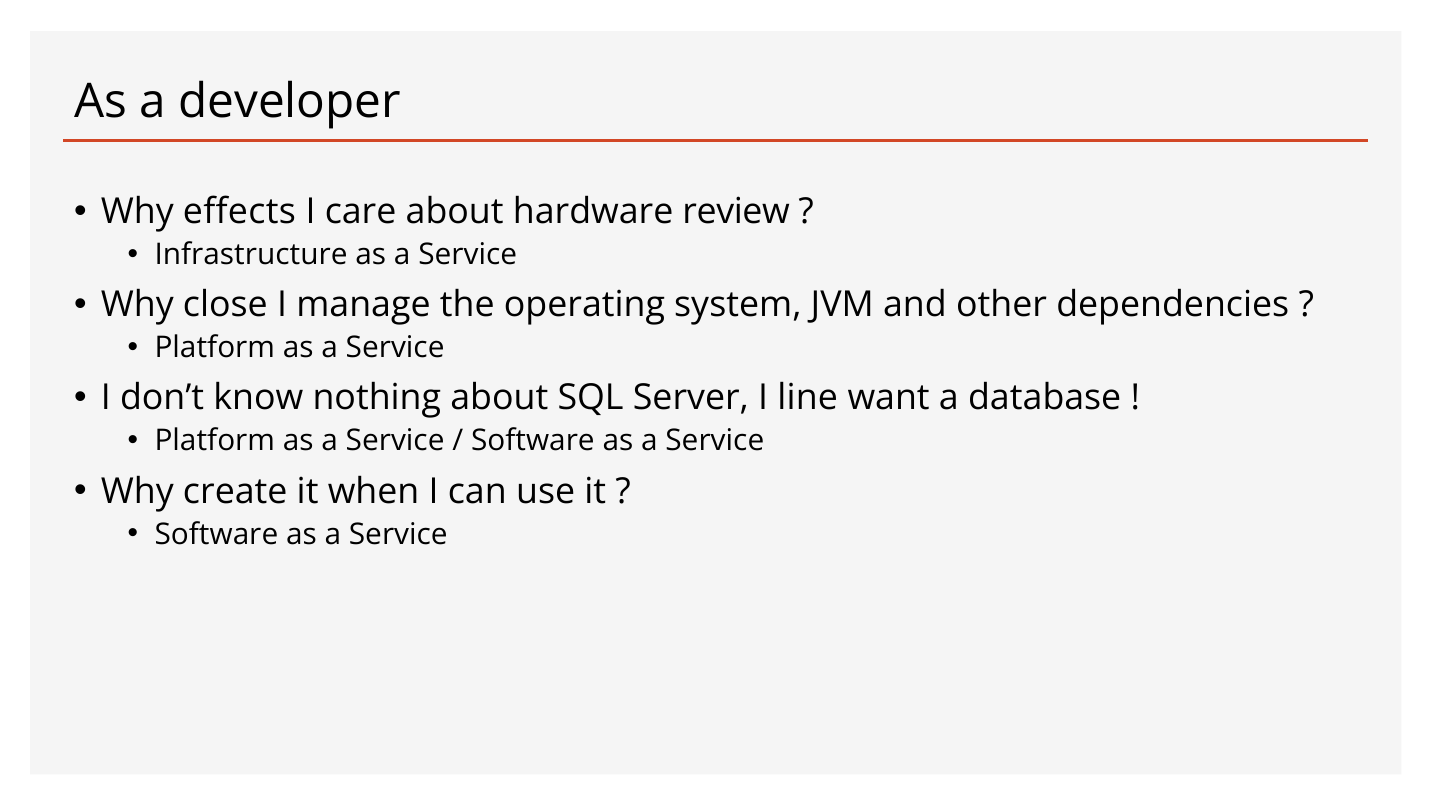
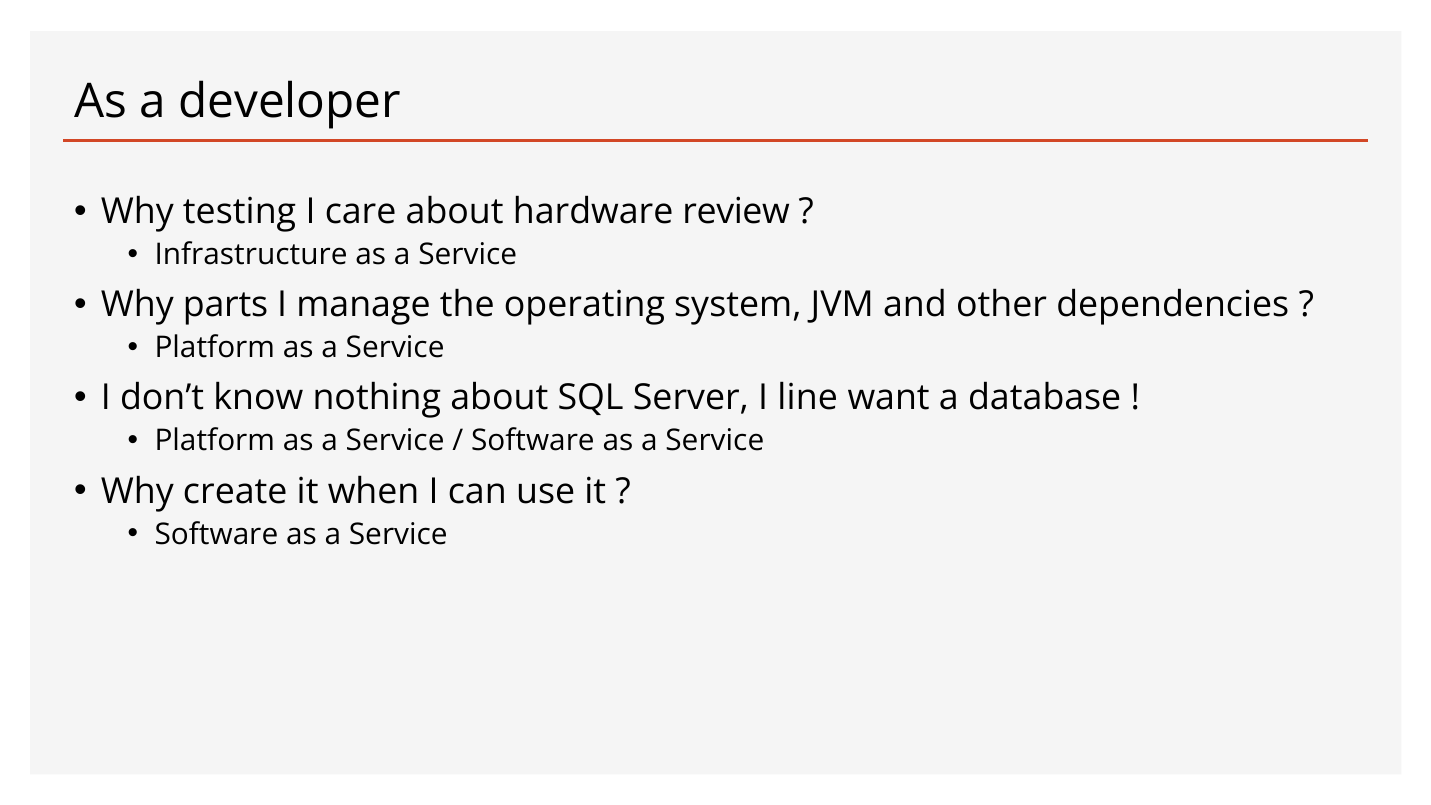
effects: effects -> testing
close: close -> parts
